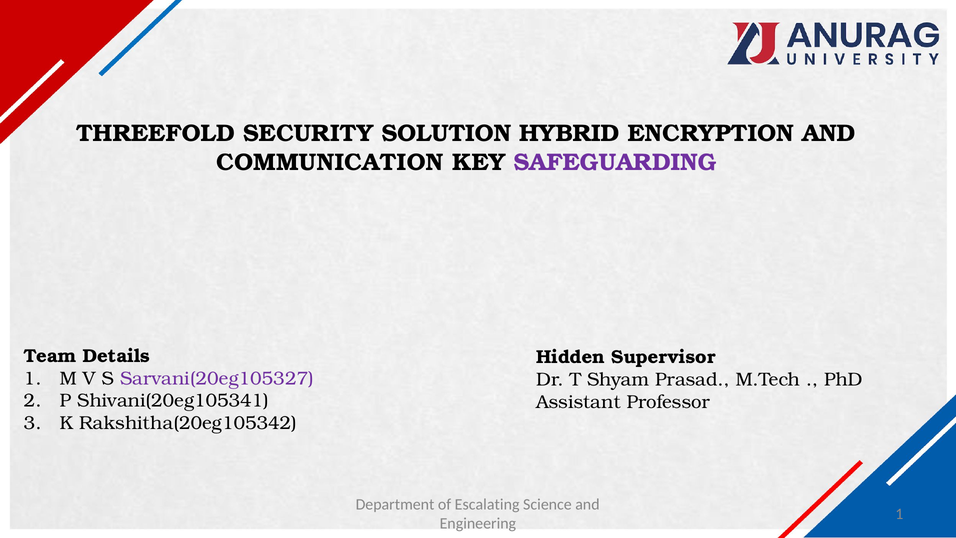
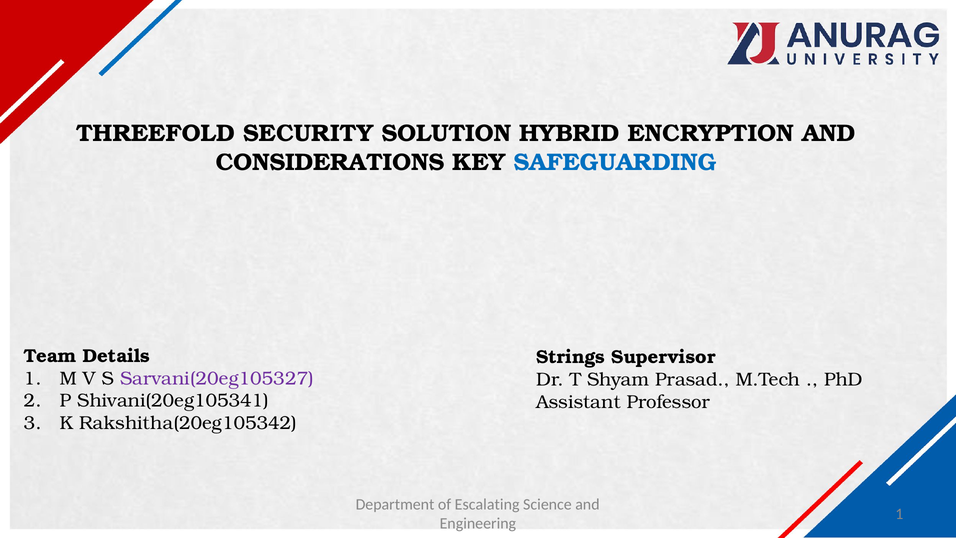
COMMUNICATION: COMMUNICATION -> CONSIDERATIONS
SAFEGUARDING colour: purple -> blue
Hidden: Hidden -> Strings
